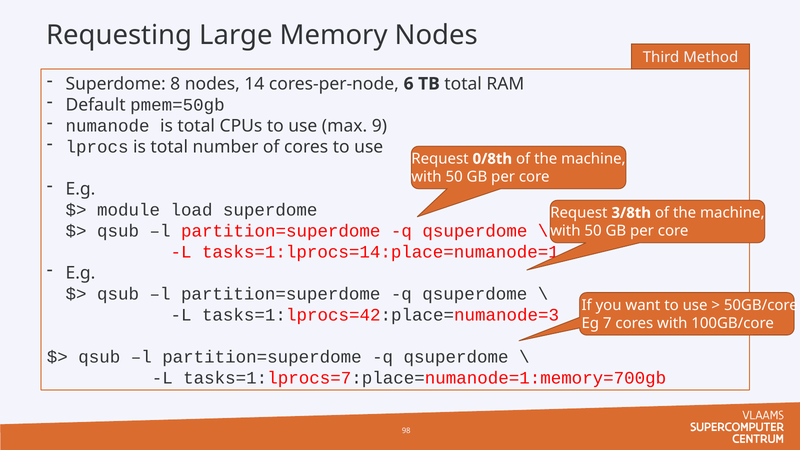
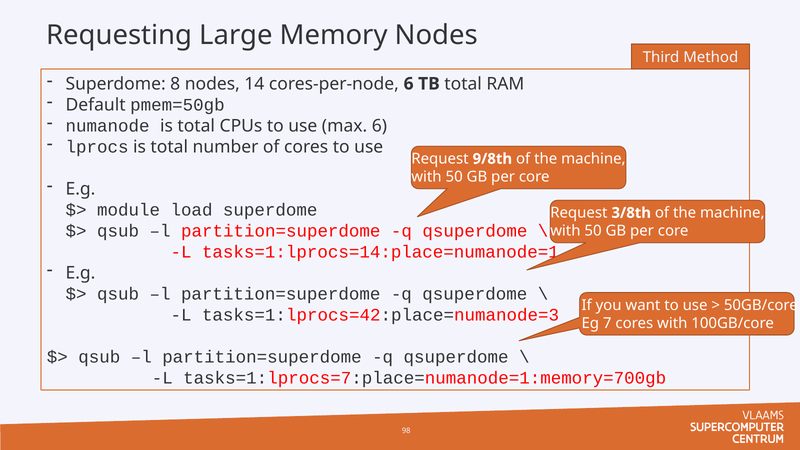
max 9: 9 -> 6
0/8th: 0/8th -> 9/8th
